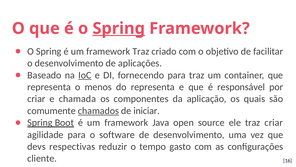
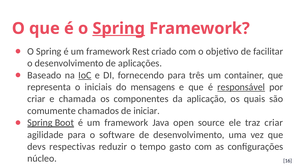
framework Traz: Traz -> Rest
para traz: traz -> três
menos: menos -> iniciais
do representa: representa -> mensagens
responsável underline: none -> present
chamados underline: present -> none
cliente: cliente -> núcleo
